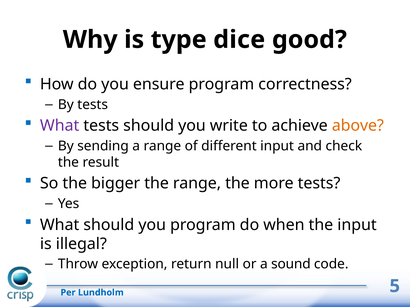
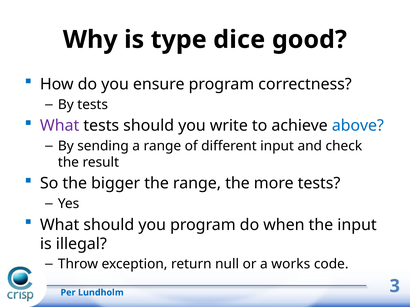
above colour: orange -> blue
sound: sound -> works
5: 5 -> 3
